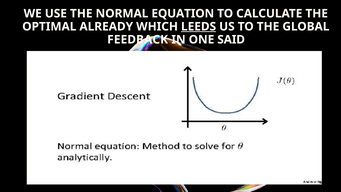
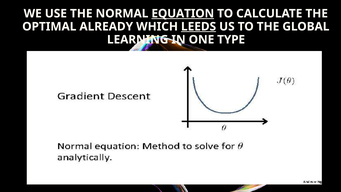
EQUATION underline: none -> present
FEEDBACK: FEEDBACK -> LEARNING
SAID: SAID -> TYPE
